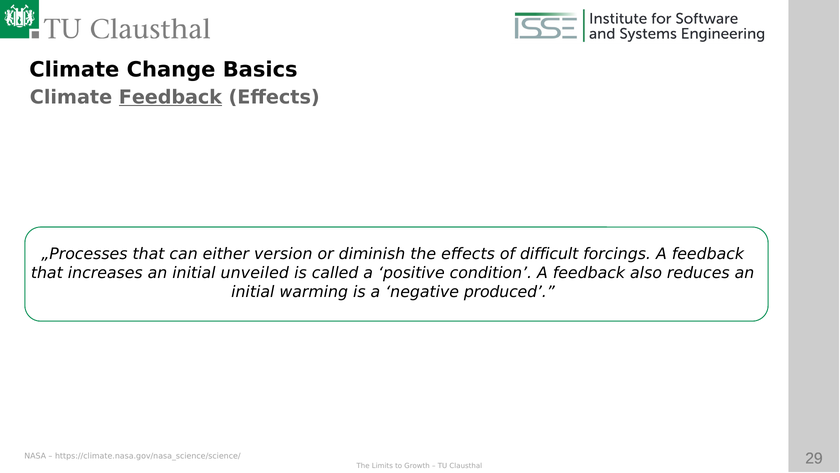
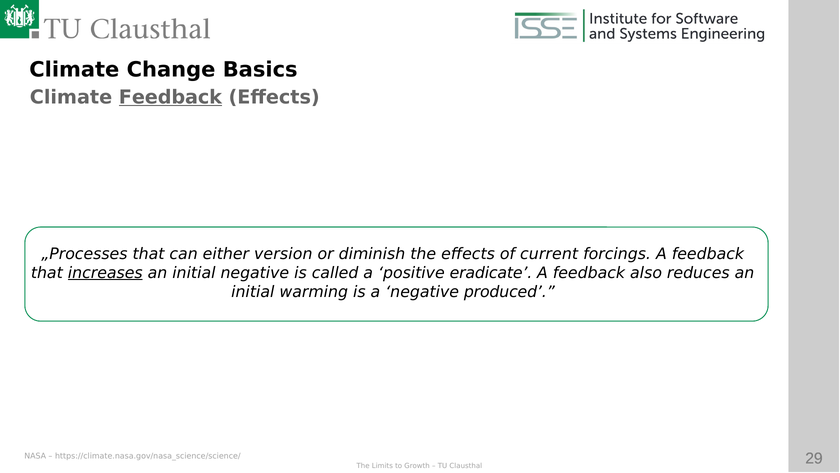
difficult: difficult -> current
increases underline: none -> present
initial unveiled: unveiled -> negative
condition: condition -> eradicate
